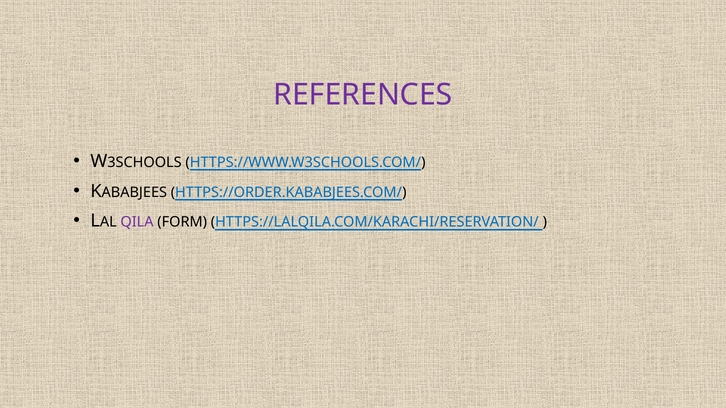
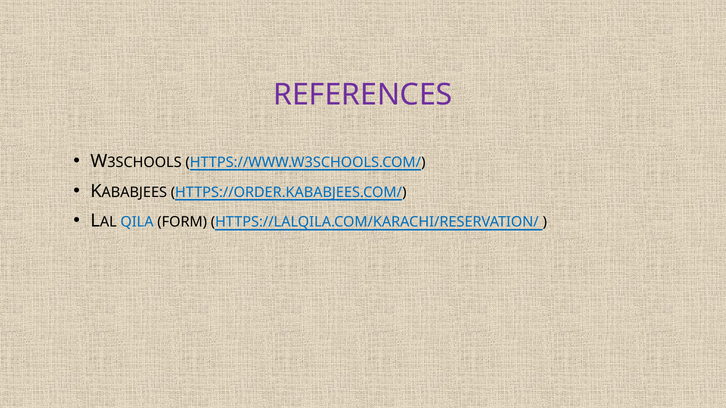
QILA colour: purple -> blue
